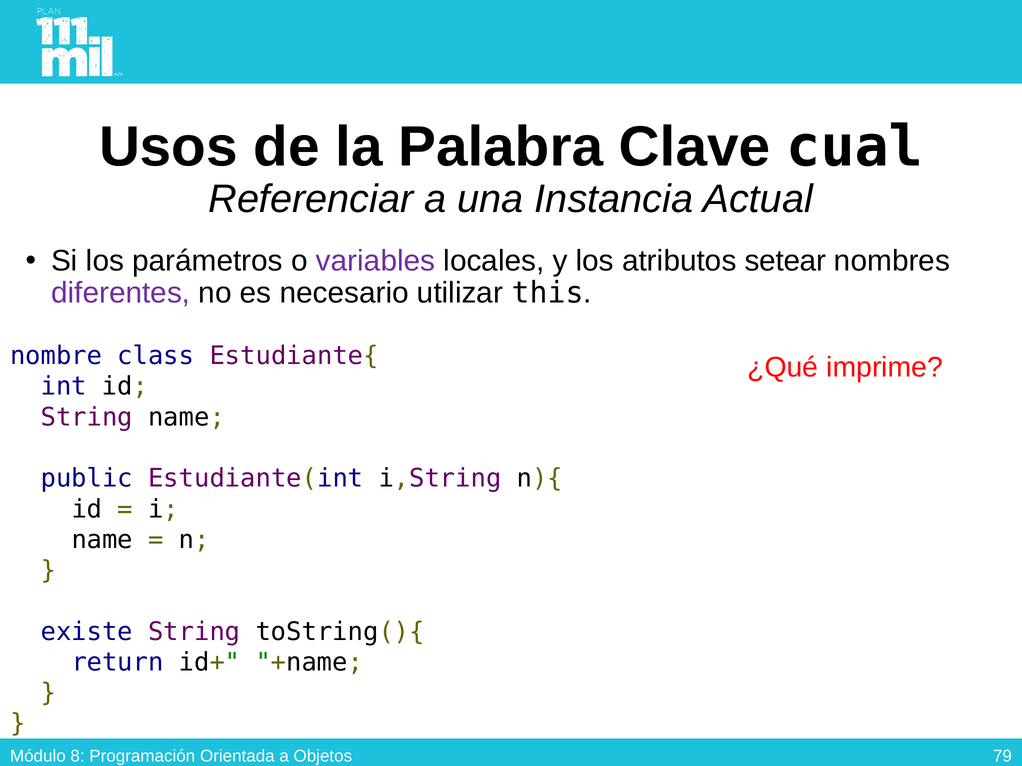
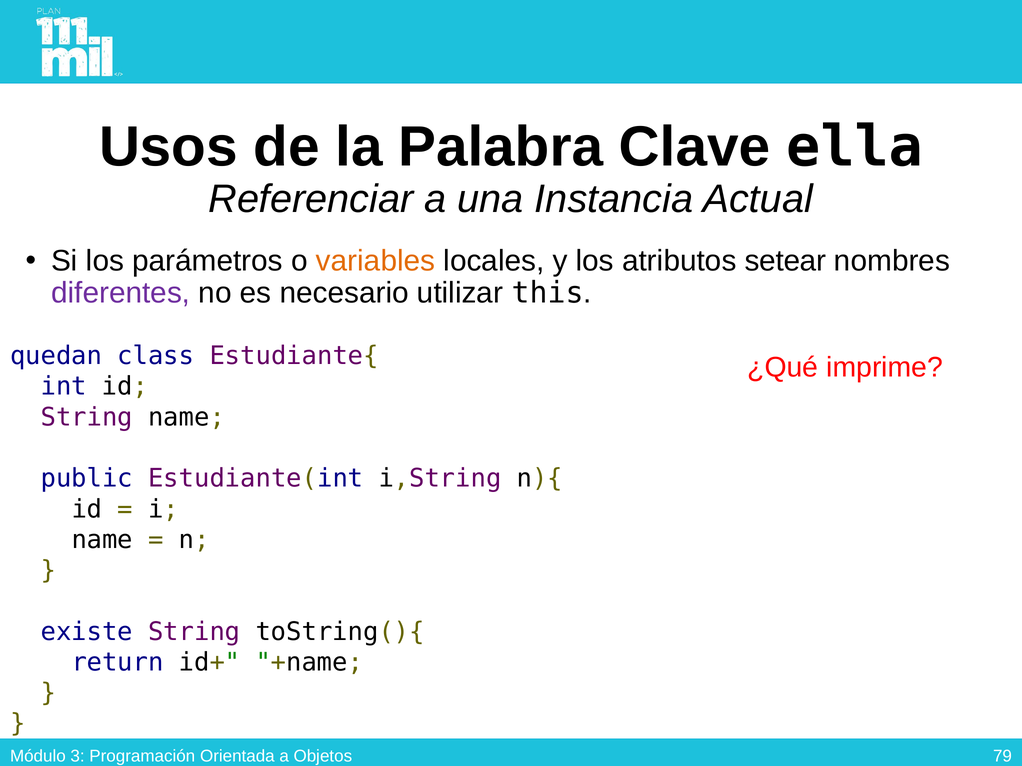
cual: cual -> ella
variables colour: purple -> orange
nombre: nombre -> quedan
8: 8 -> 3
